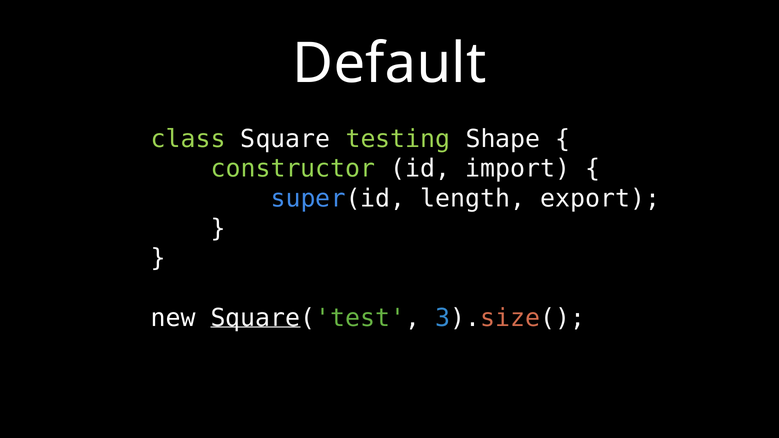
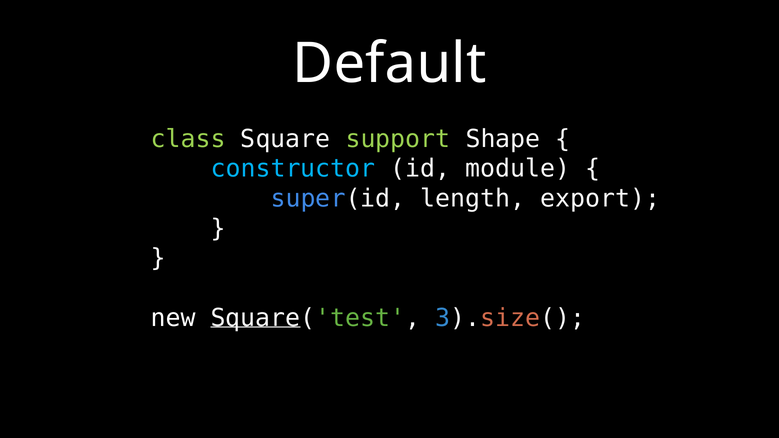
testing: testing -> support
constructor colour: light green -> light blue
import: import -> module
